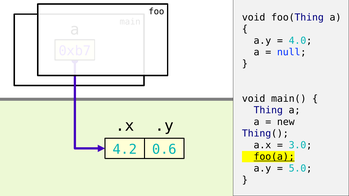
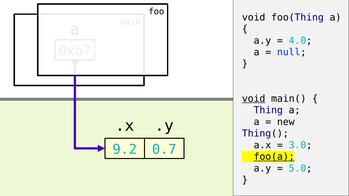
void at (254, 99) underline: none -> present
4.2: 4.2 -> 9.2
0.6: 0.6 -> 0.7
